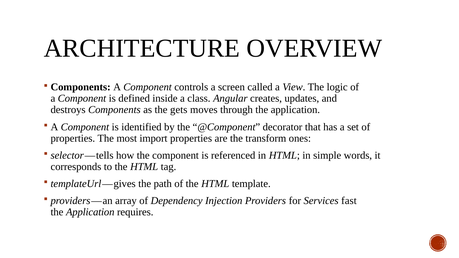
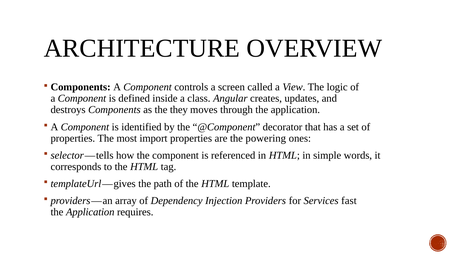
gets: gets -> they
transform: transform -> powering
